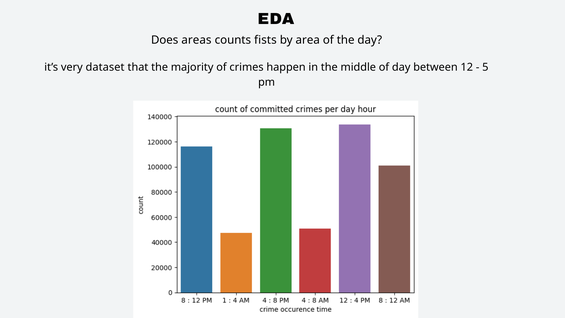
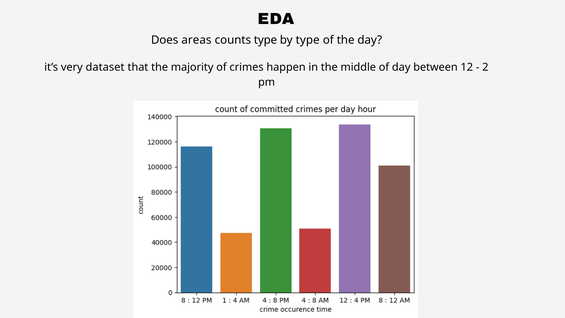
counts fists: fists -> type
by area: area -> type
5: 5 -> 2
